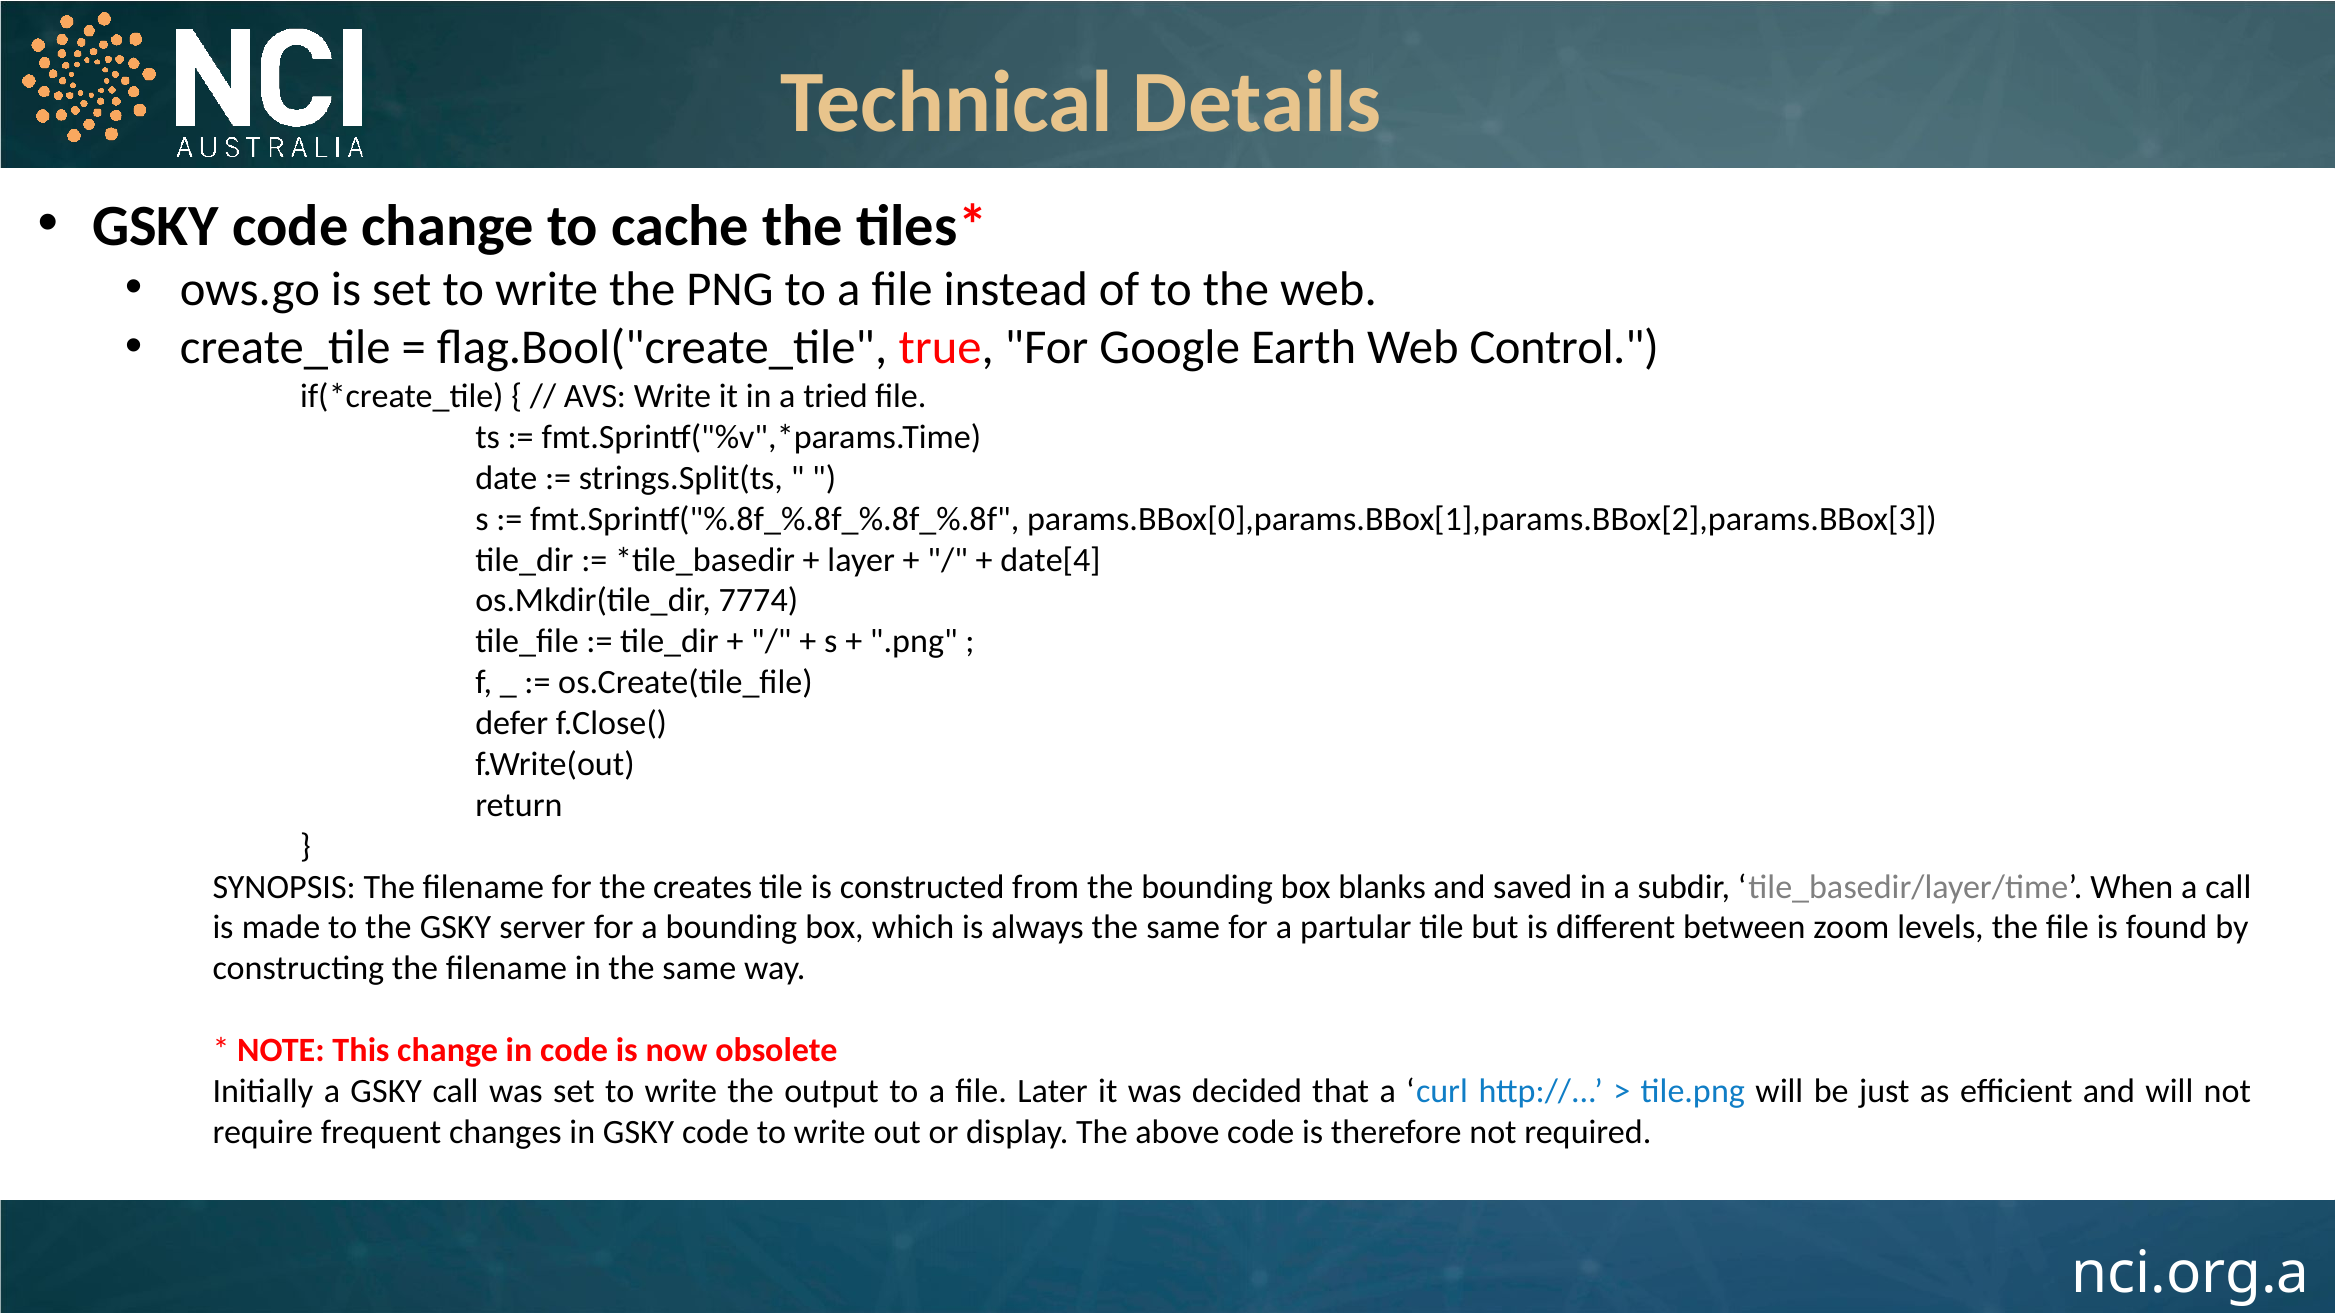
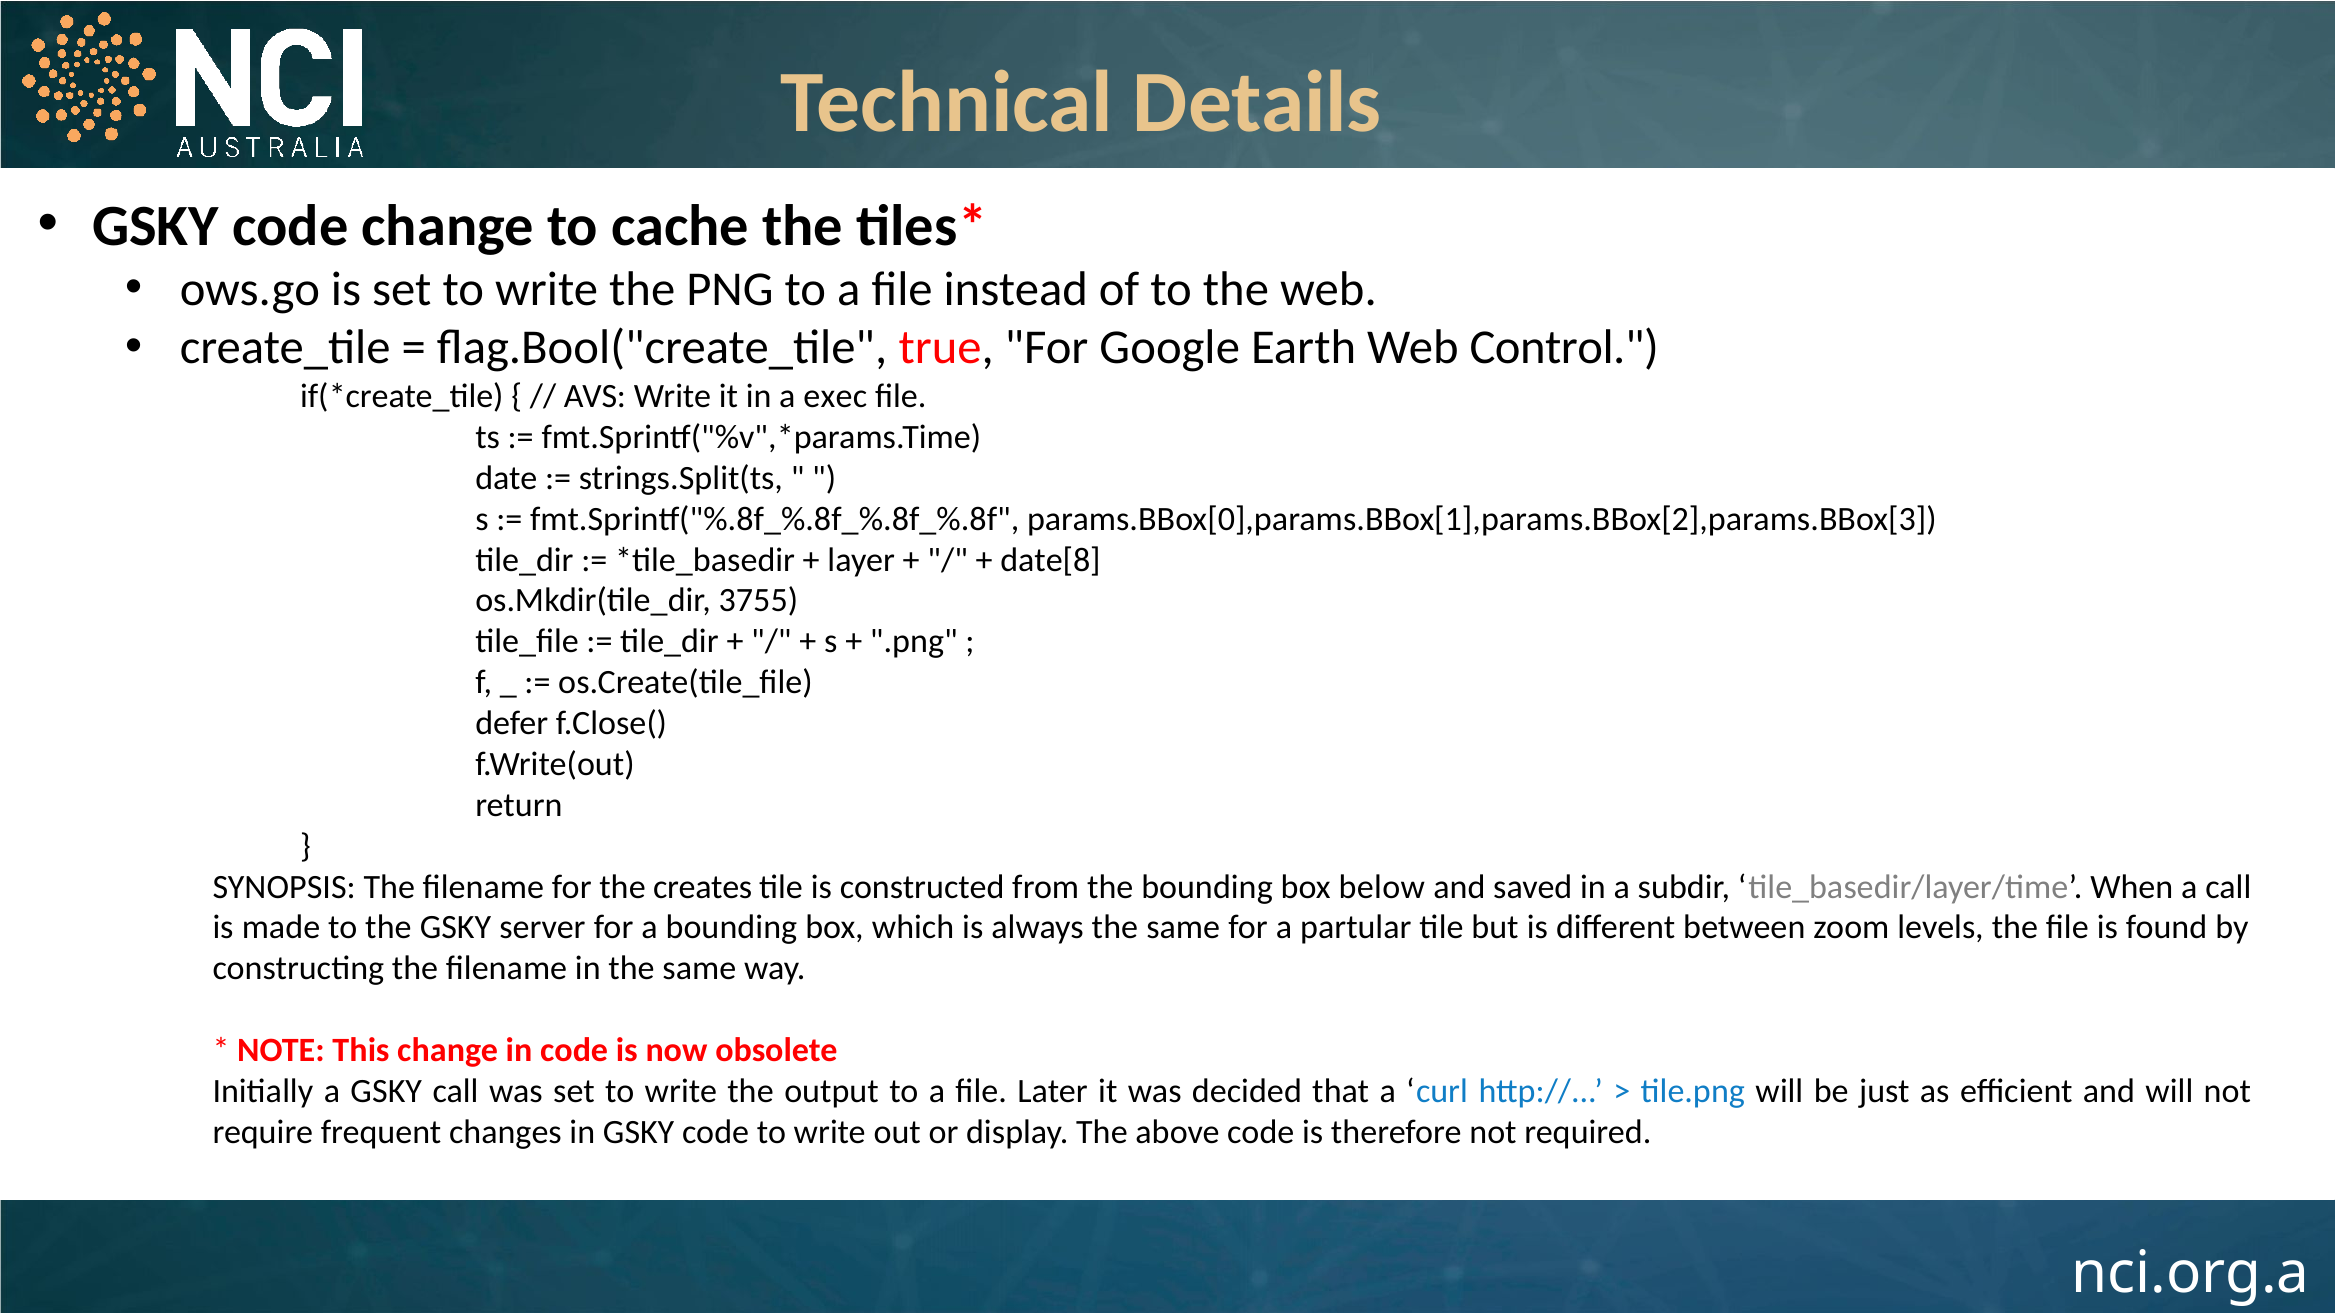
tried: tried -> exec
date[4: date[4 -> date[8
7774: 7774 -> 3755
blanks: blanks -> below
